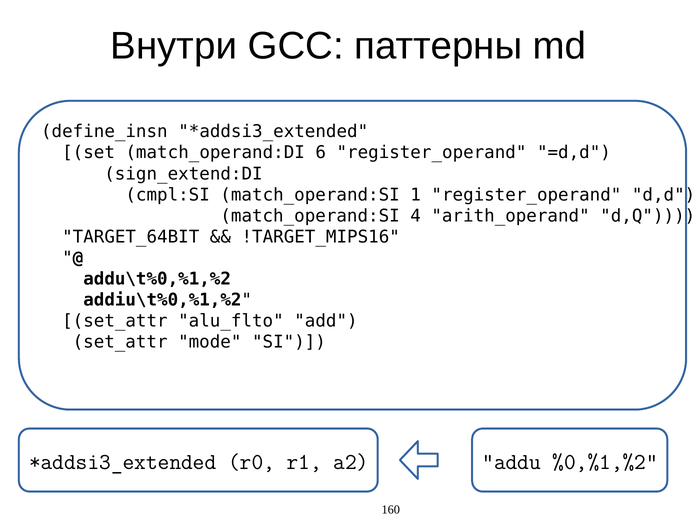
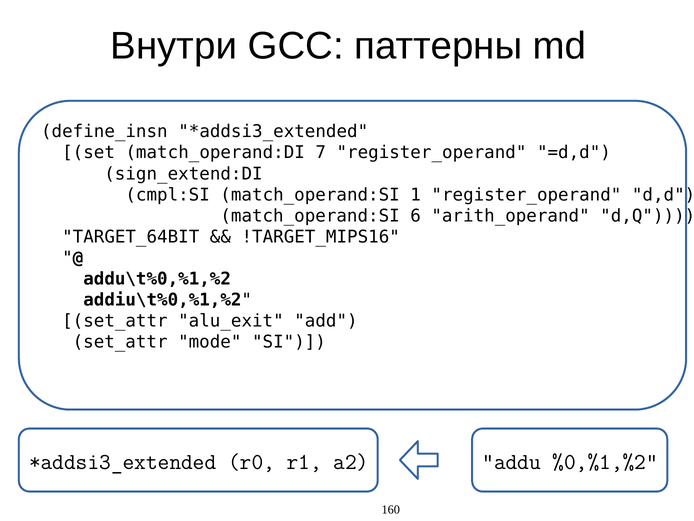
6: 6 -> 7
4: 4 -> 6
alu_flto: alu_flto -> alu_exit
